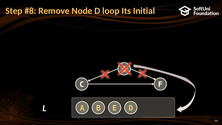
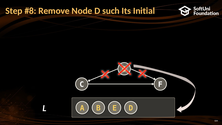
loop: loop -> such
